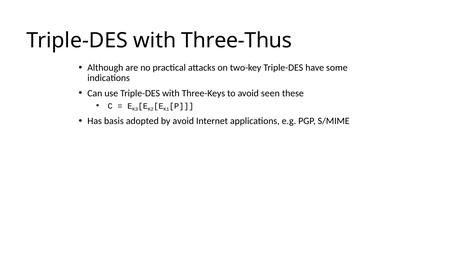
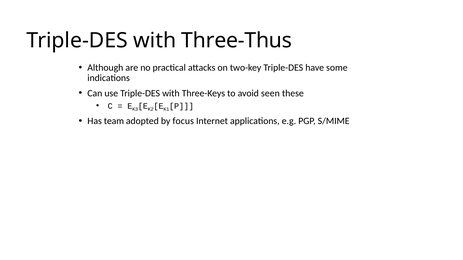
basis: basis -> team
by avoid: avoid -> focus
